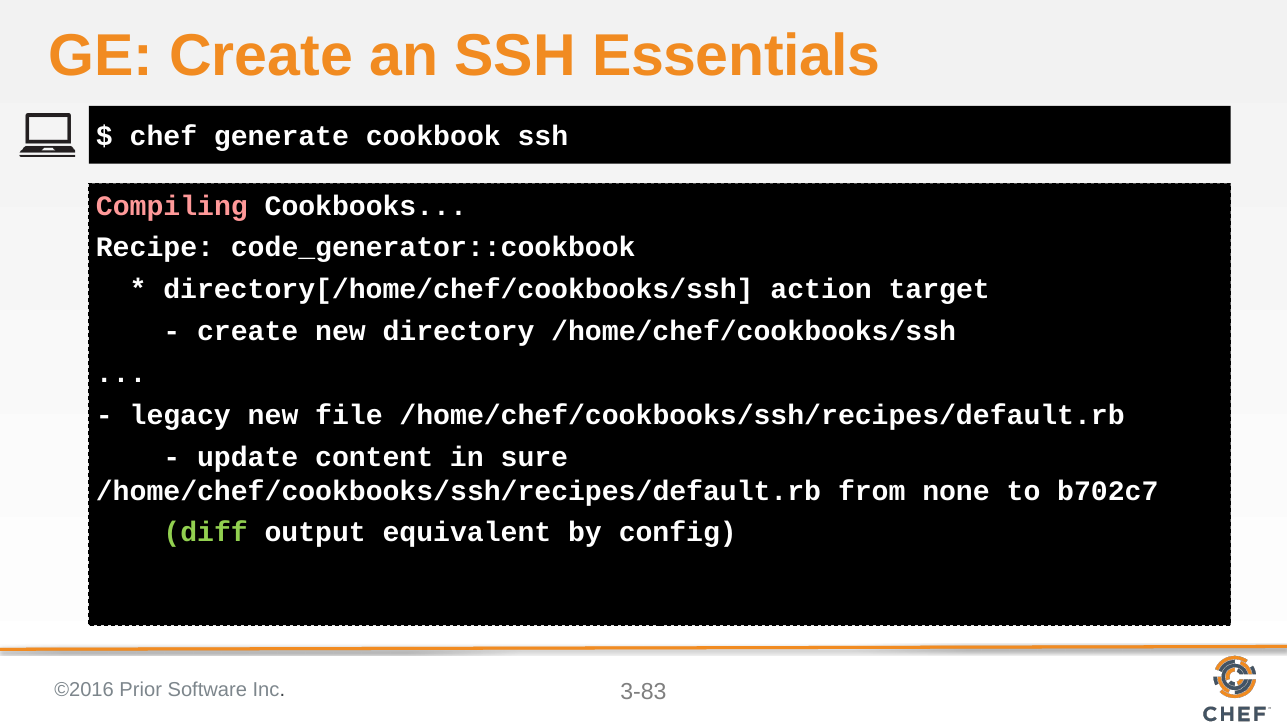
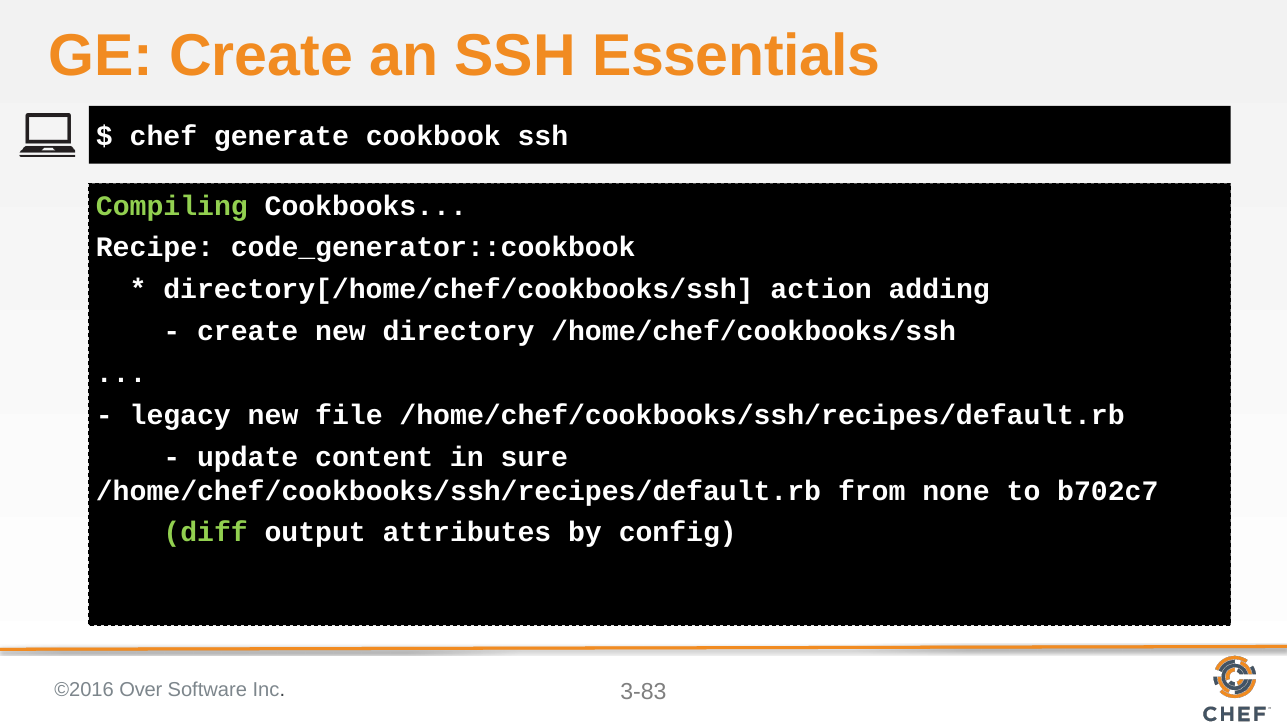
Compiling colour: pink -> light green
target: target -> adding
equivalent: equivalent -> attributes
Prior: Prior -> Over
